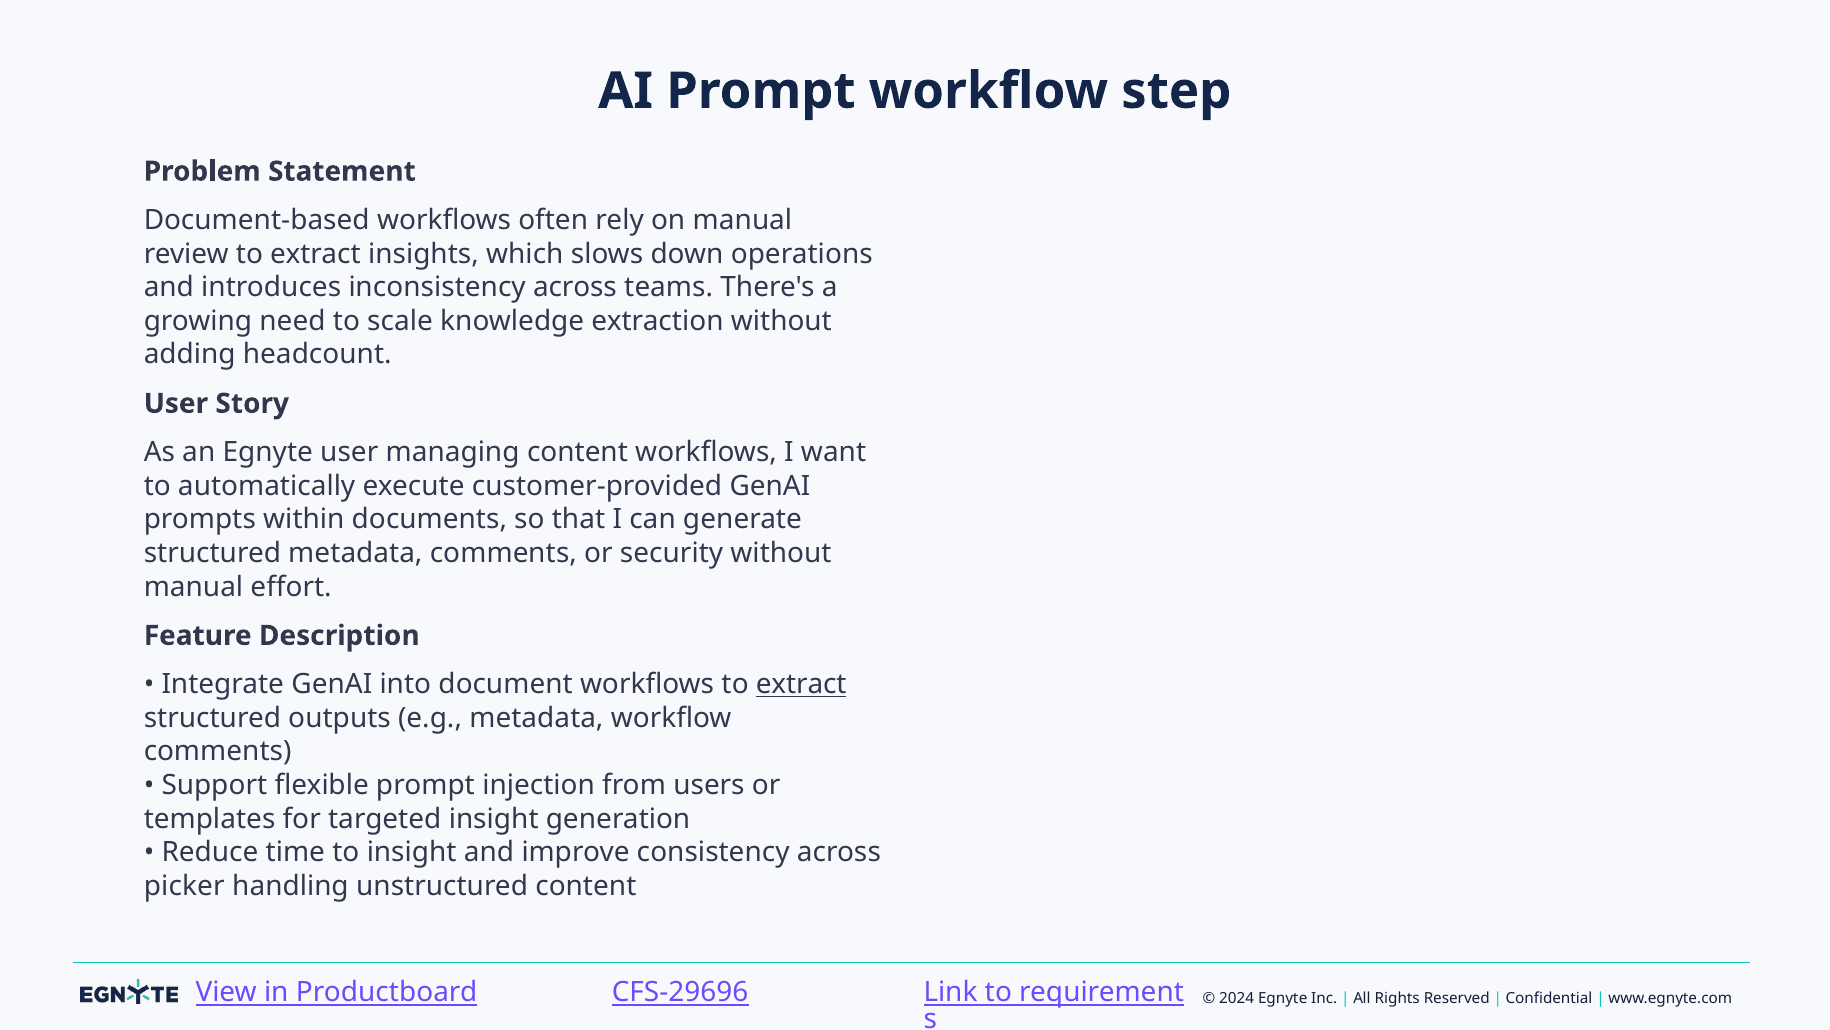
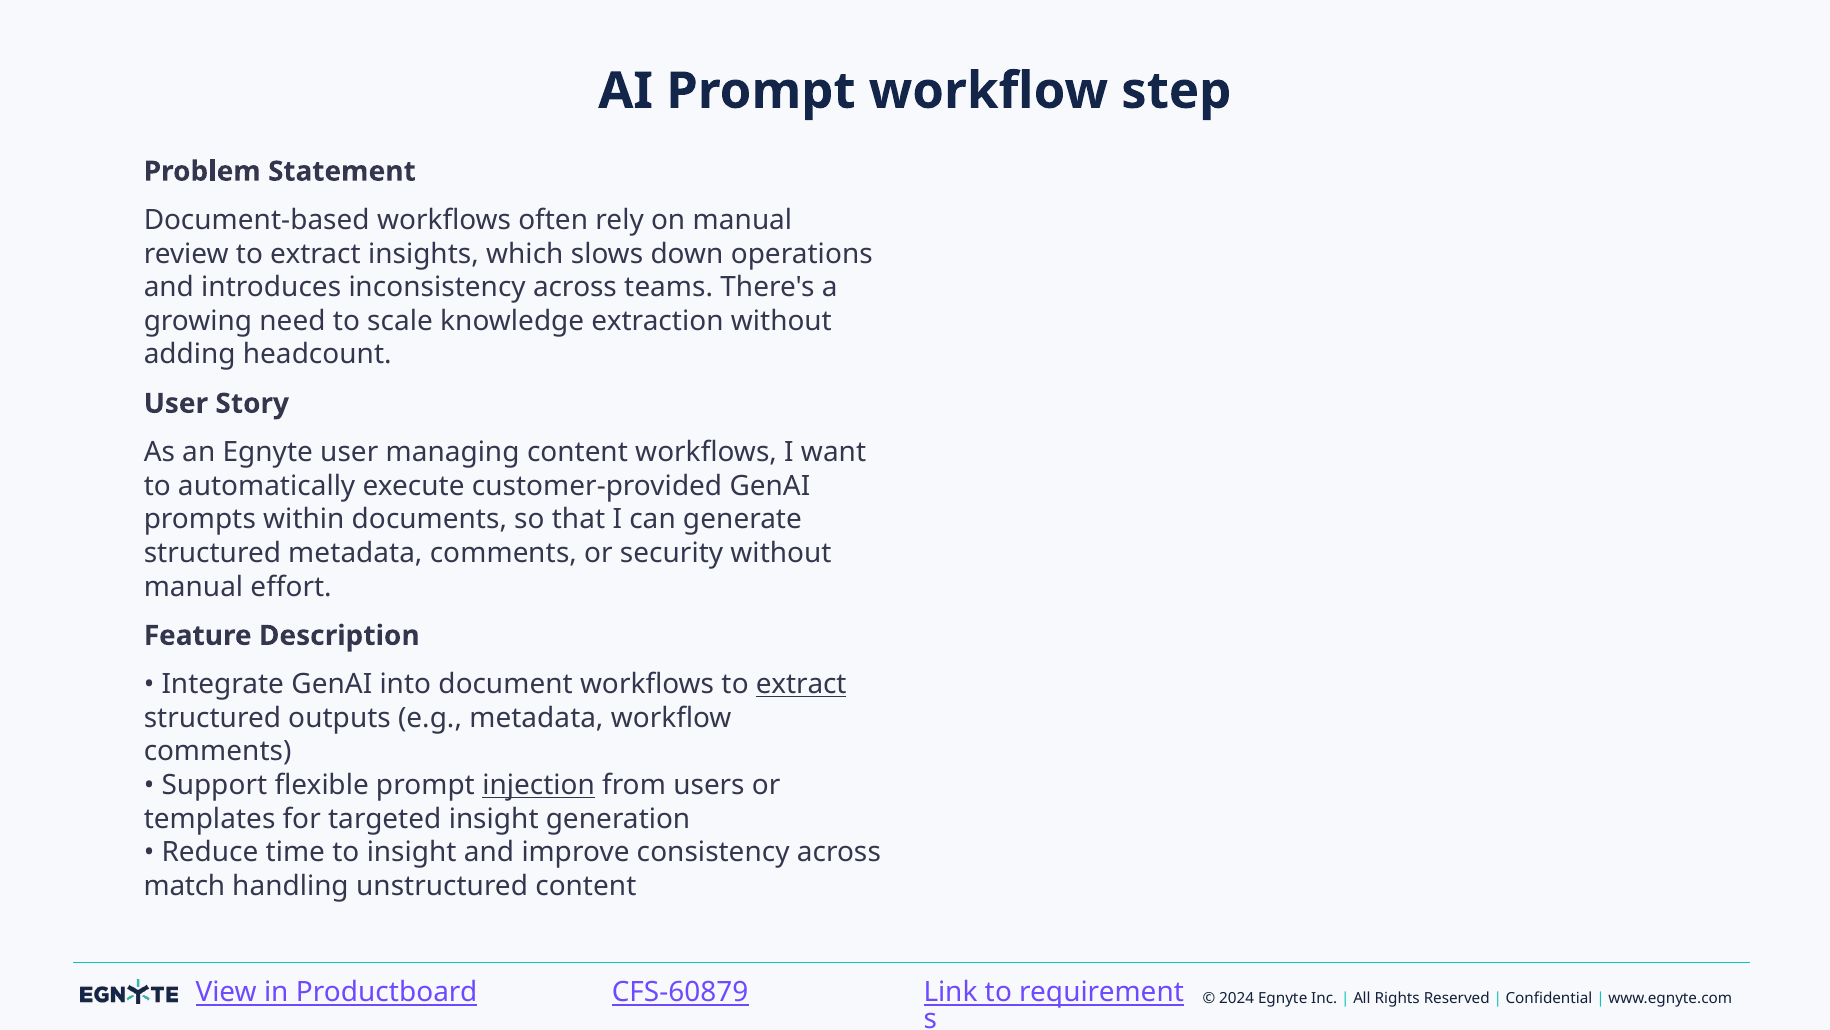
injection underline: none -> present
picker: picker -> match
CFS-29696: CFS-29696 -> CFS-60879
